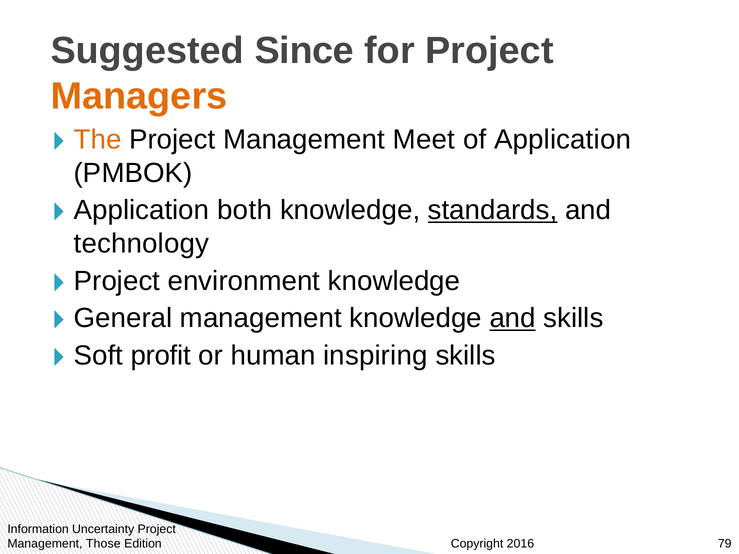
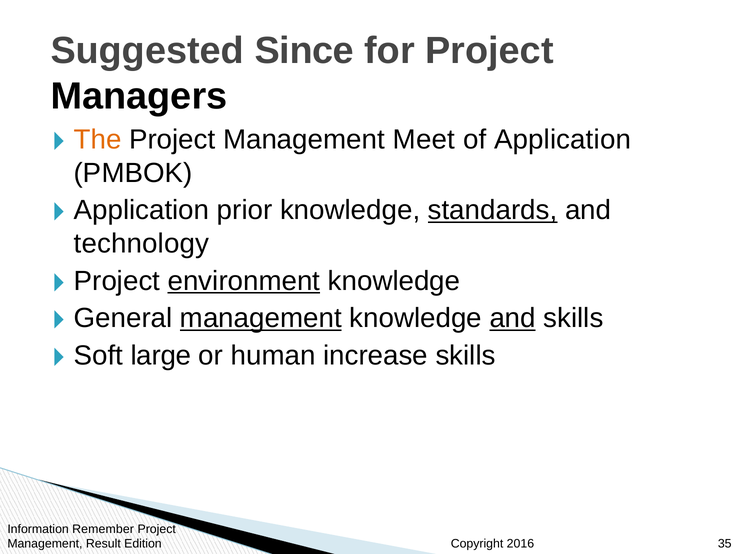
Managers colour: orange -> black
both: both -> prior
environment underline: none -> present
management at (261, 318) underline: none -> present
profit: profit -> large
inspiring: inspiring -> increase
Uncertainty: Uncertainty -> Remember
Those: Those -> Result
79: 79 -> 35
